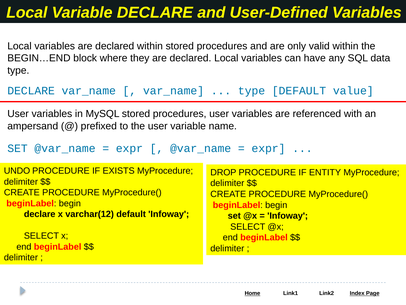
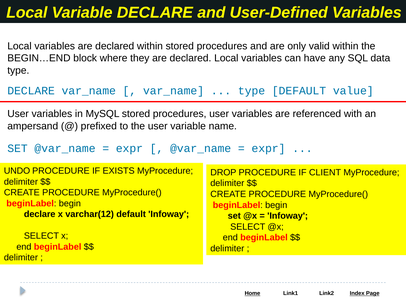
ENTITY: ENTITY -> CLIENT
